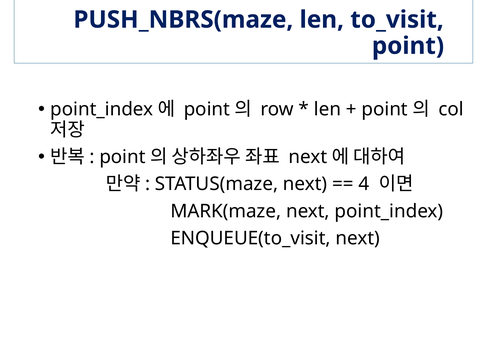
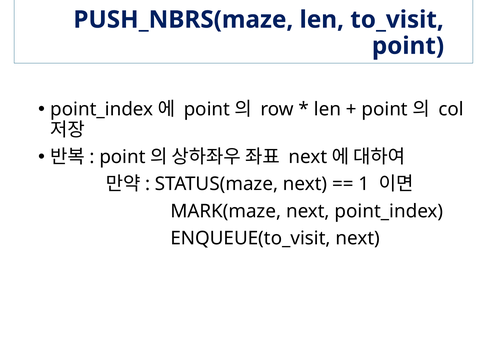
4: 4 -> 1
